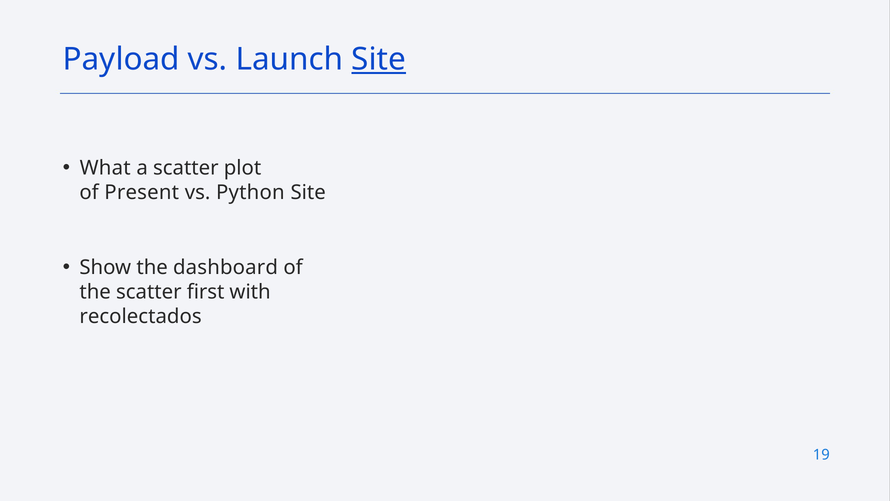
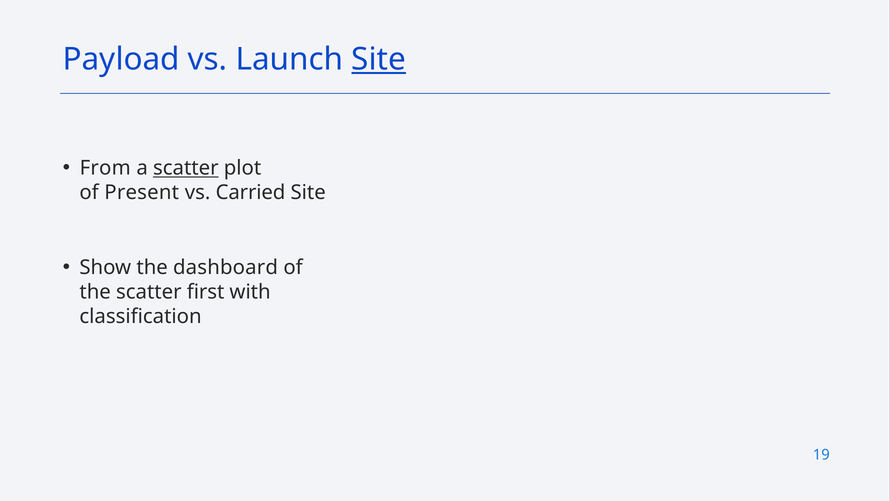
What: What -> From
scatter at (186, 168) underline: none -> present
Python: Python -> Carried
recolectados: recolectados -> classification
